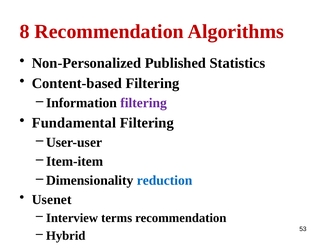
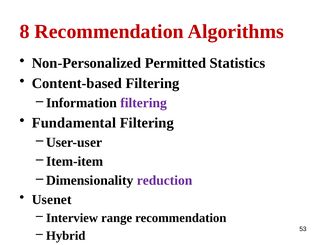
Published: Published -> Permitted
reduction colour: blue -> purple
terms: terms -> range
